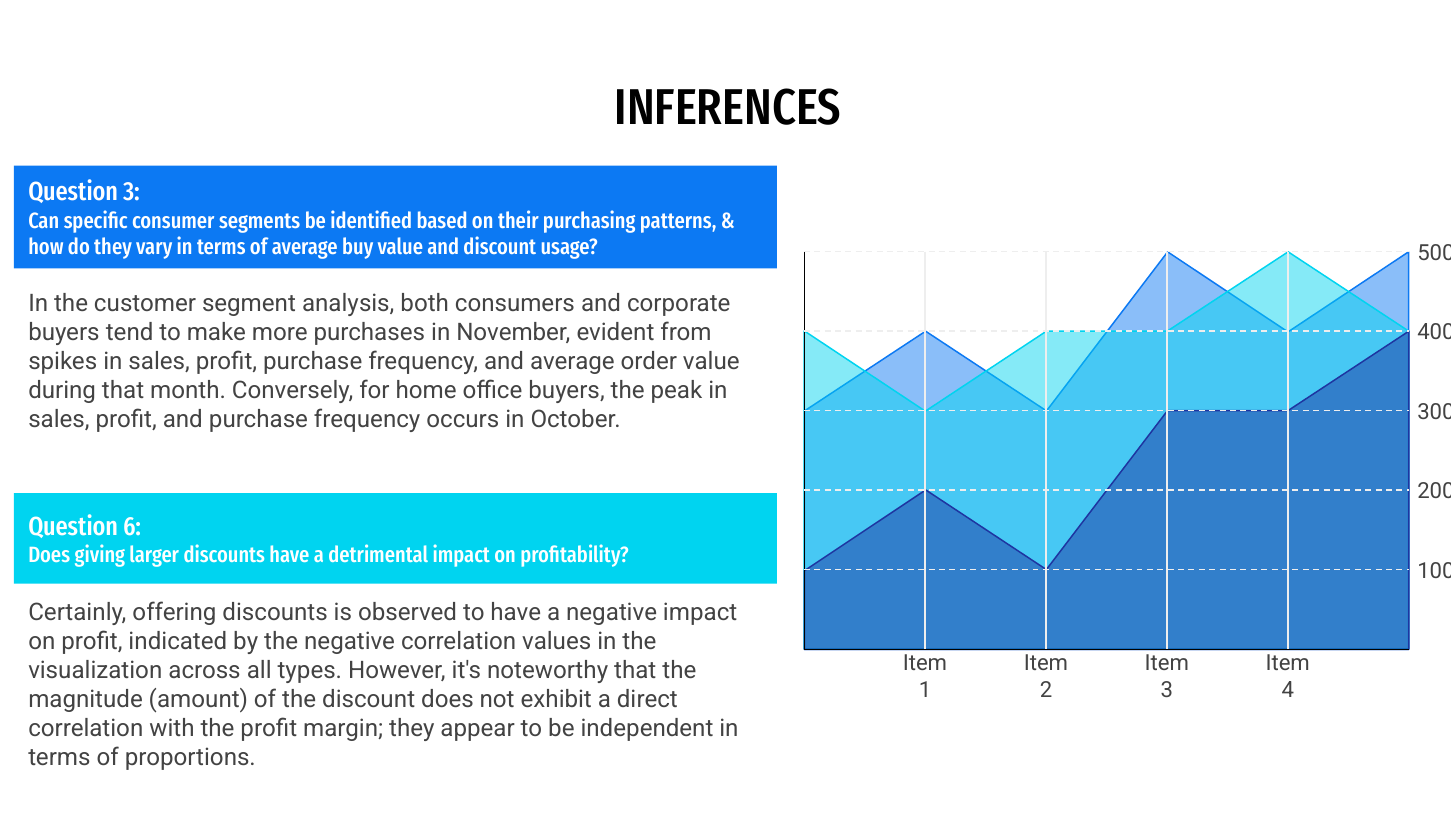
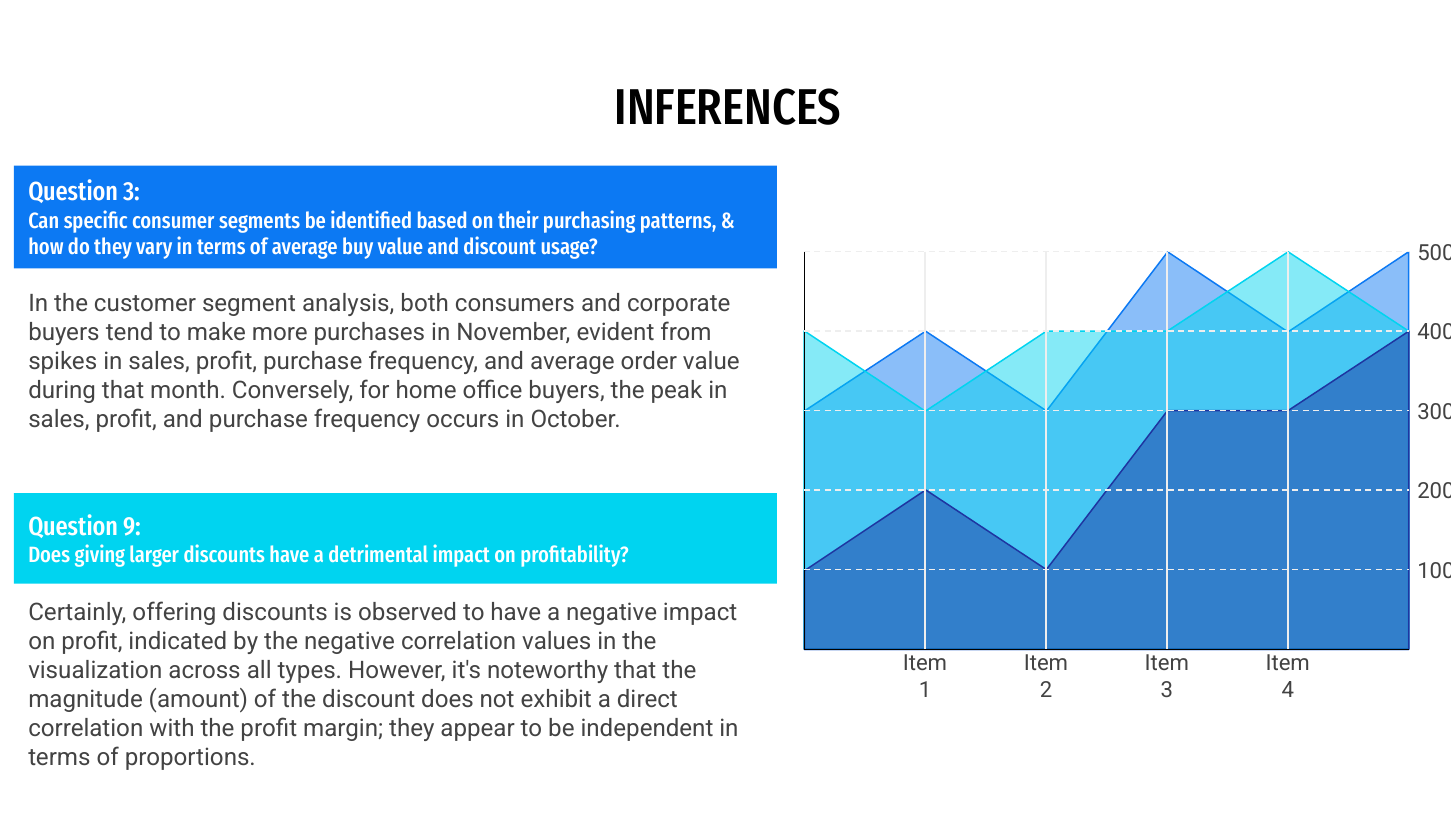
6: 6 -> 9
